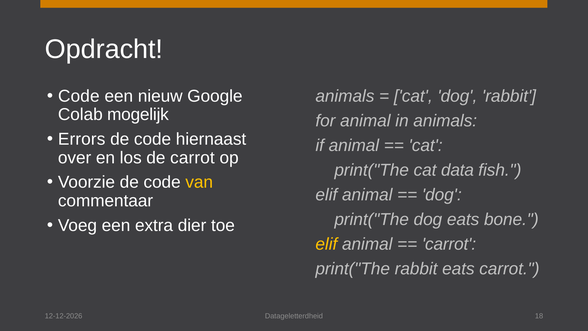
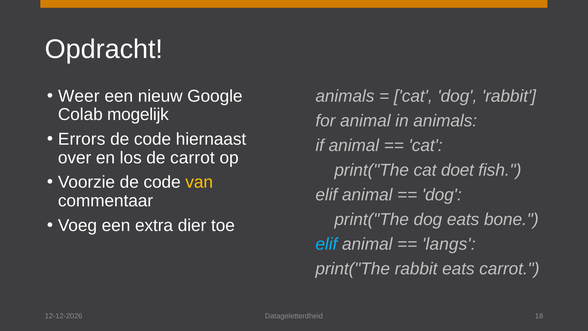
Code at (79, 96): Code -> Weer
data: data -> doet
elif at (326, 244) colour: yellow -> light blue
carrot at (449, 244): carrot -> langs
